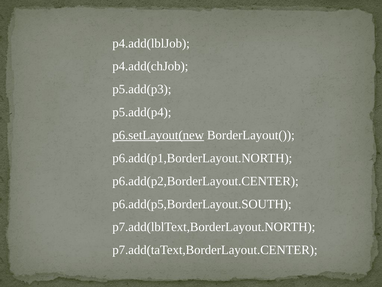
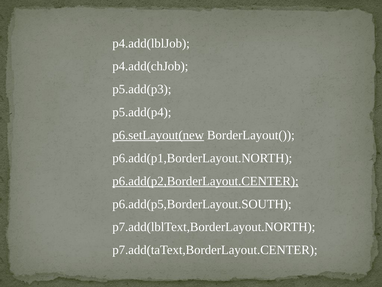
p6.add(p2,BorderLayout.CENTER underline: none -> present
